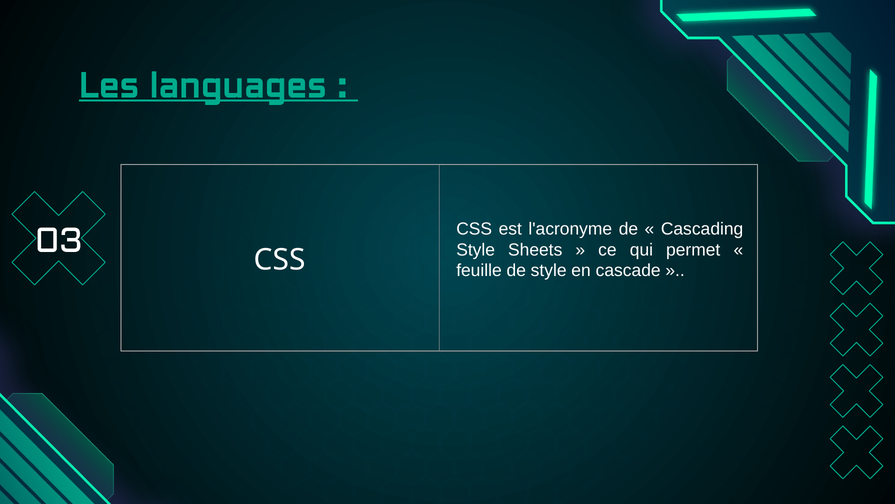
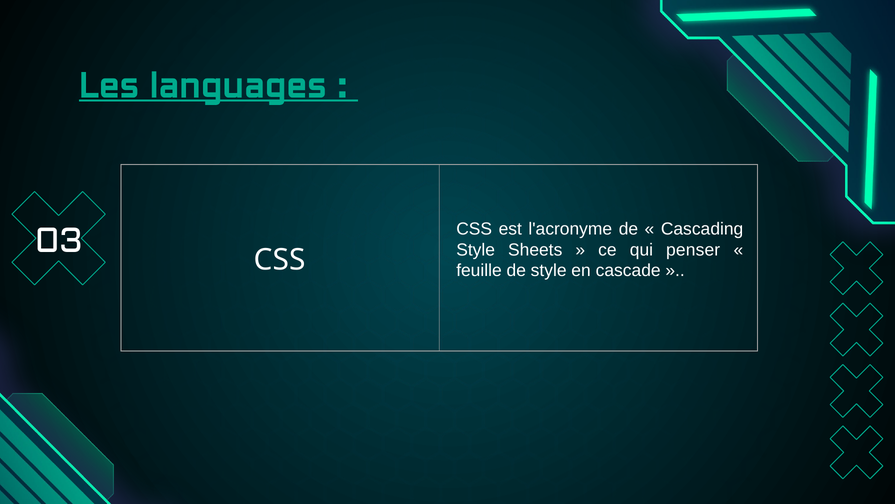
permet: permet -> penser
